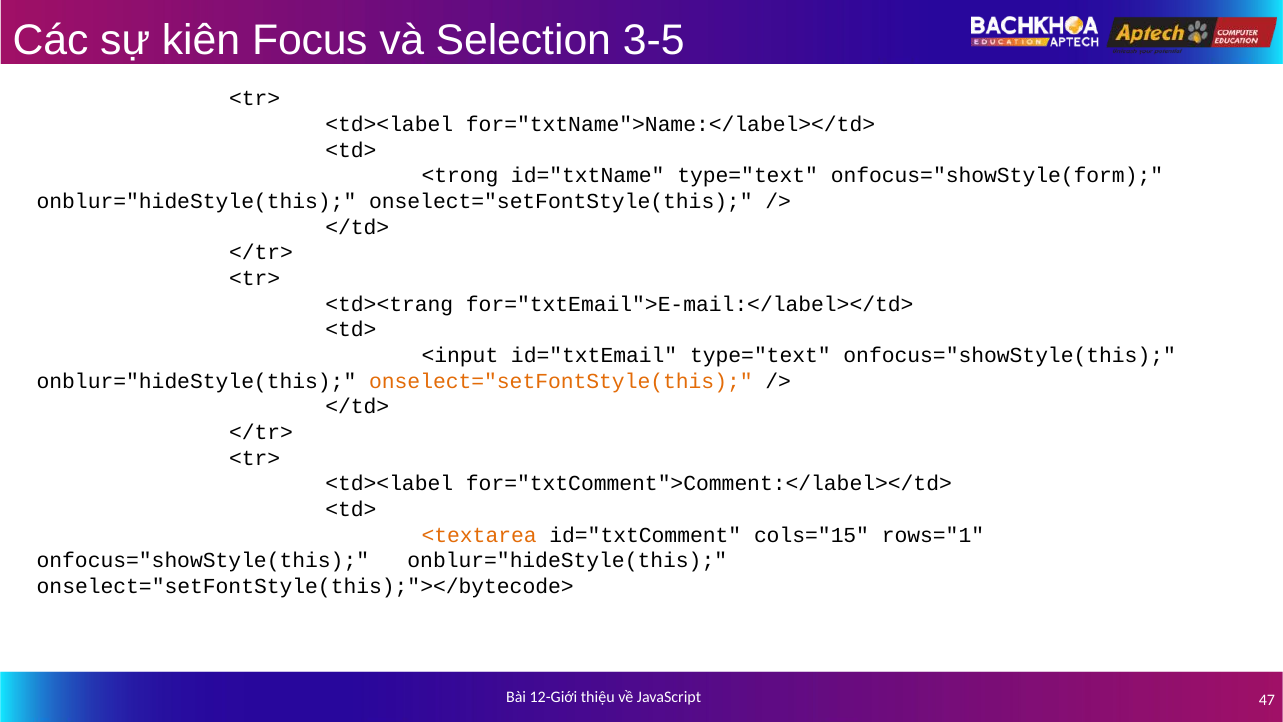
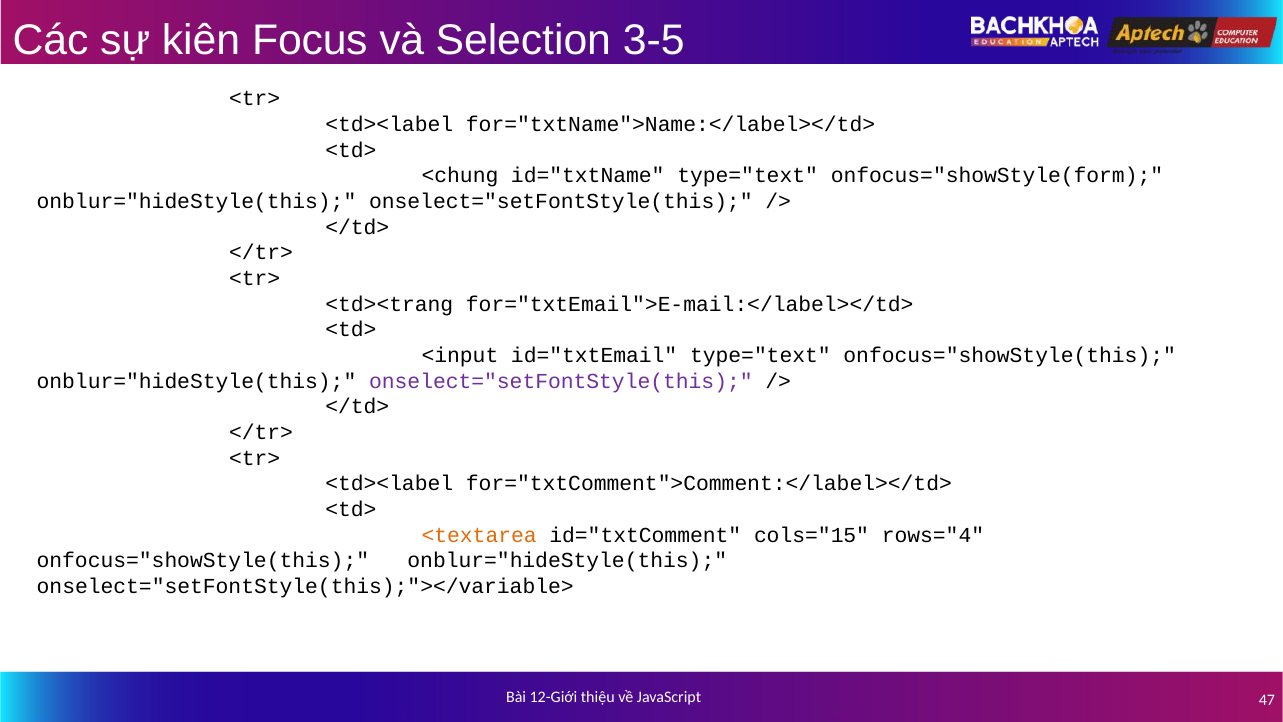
<trong: <trong -> <chung
onselect="setFontStyle(this at (561, 381) colour: orange -> purple
rows="1: rows="1 -> rows="4
onselect="setFontStyle(this);"></bytecode>: onselect="setFontStyle(this);"></bytecode> -> onselect="setFontStyle(this);"></variable>
